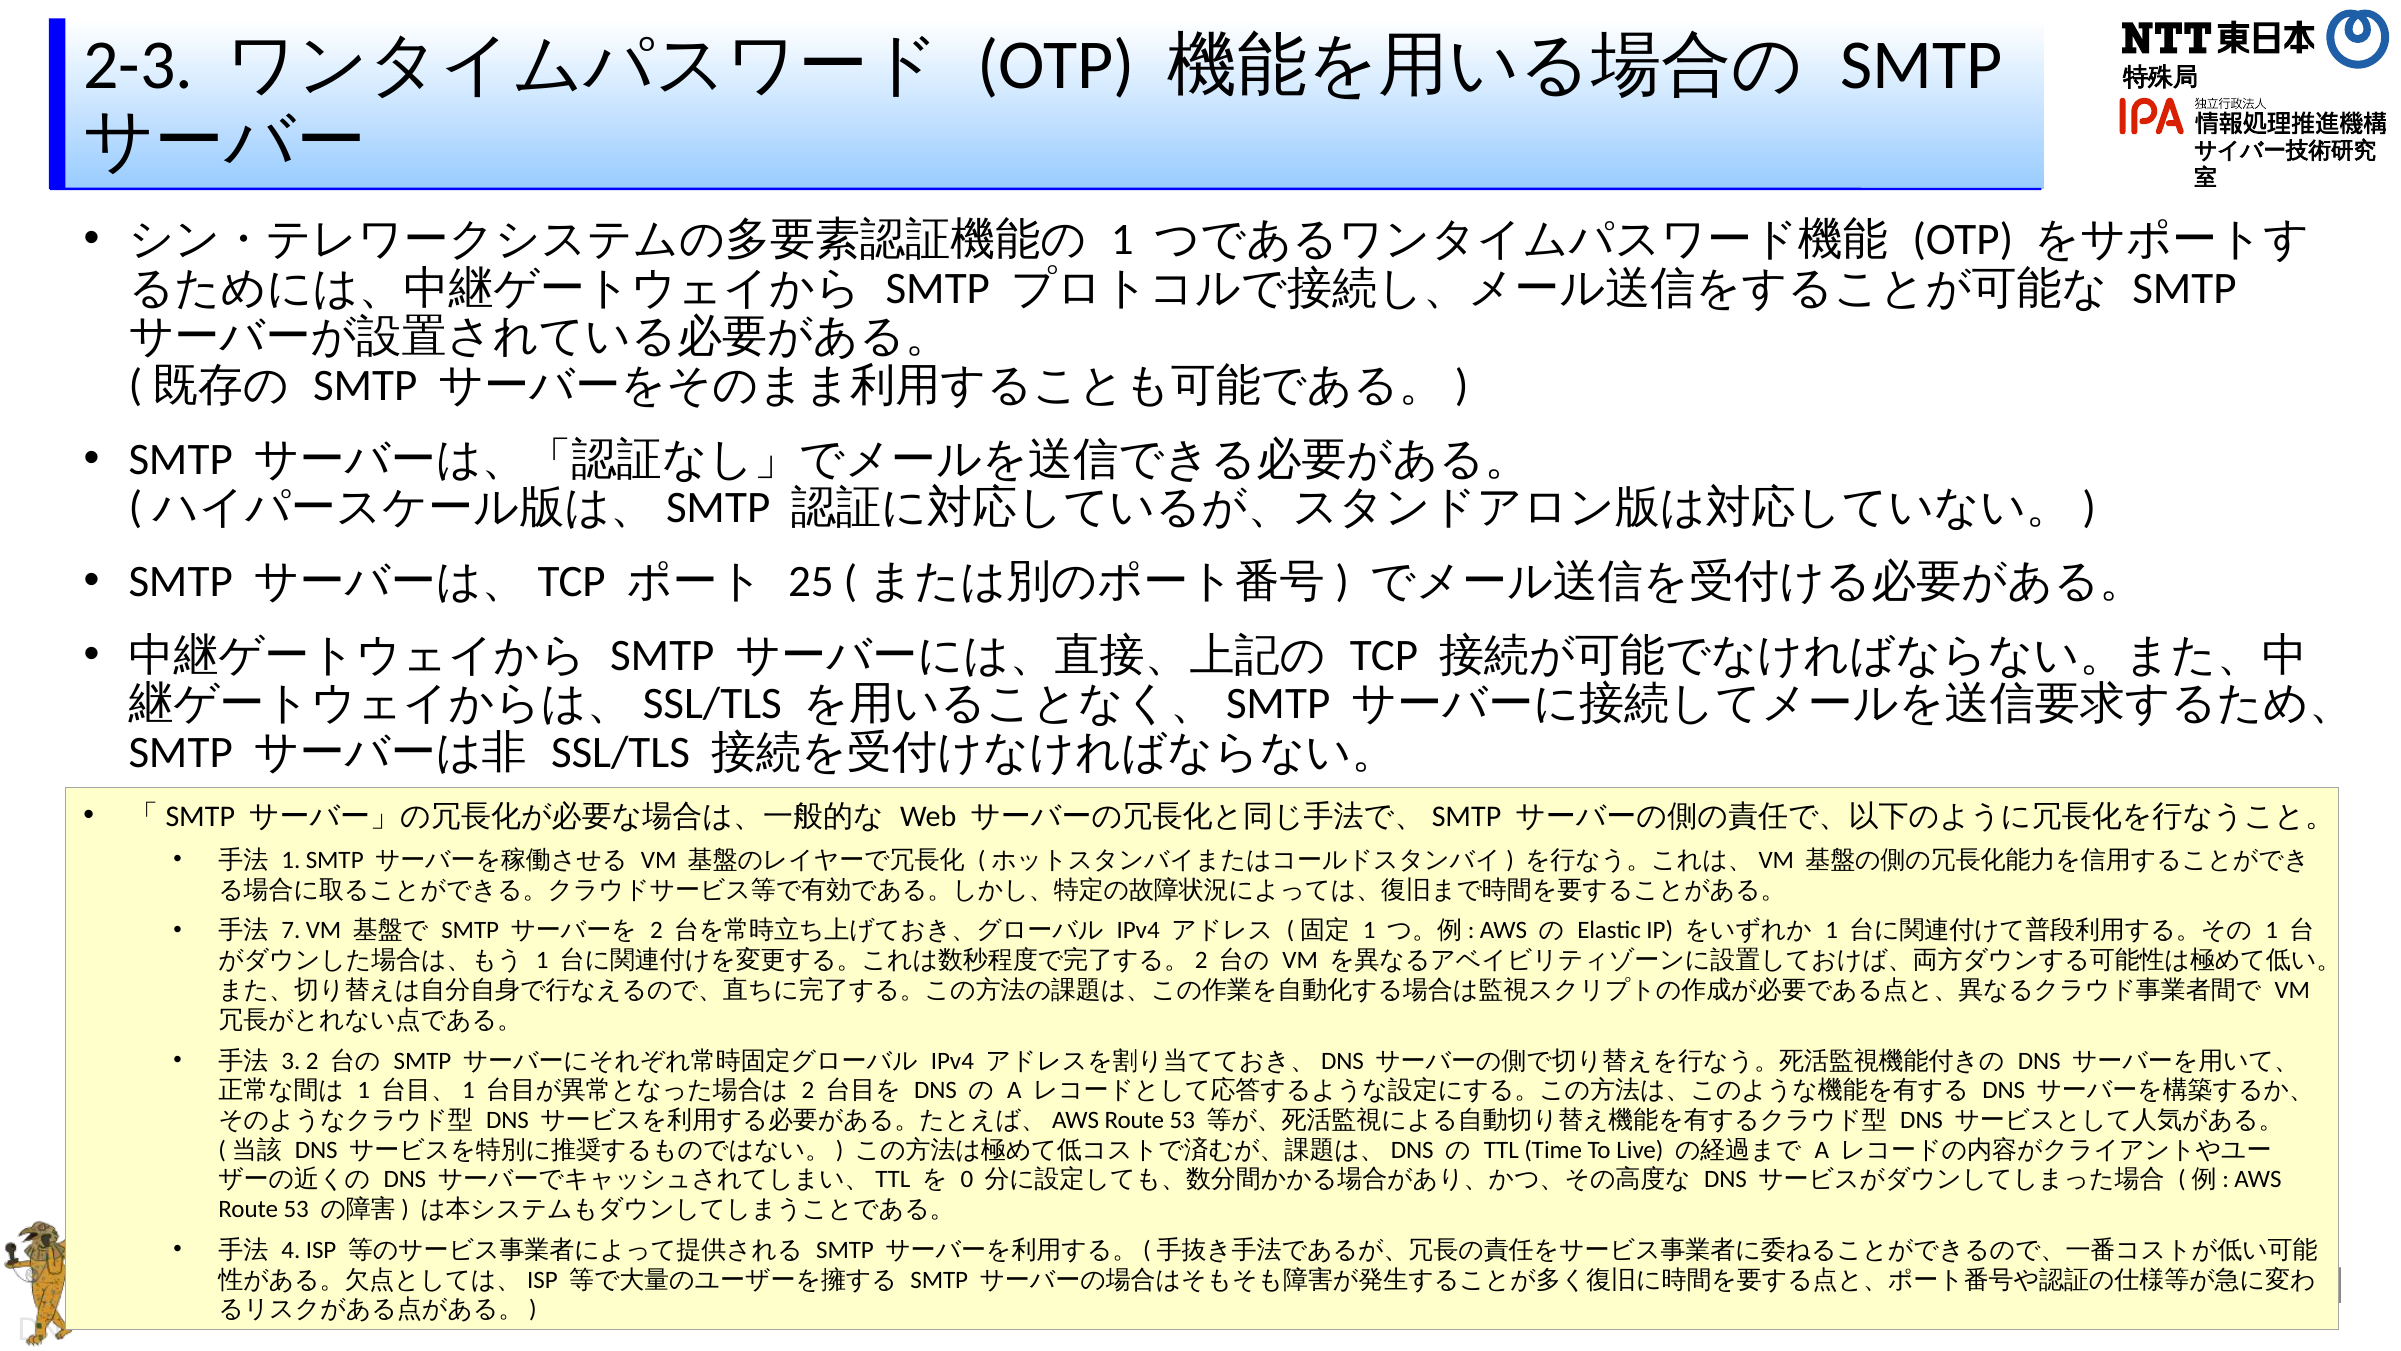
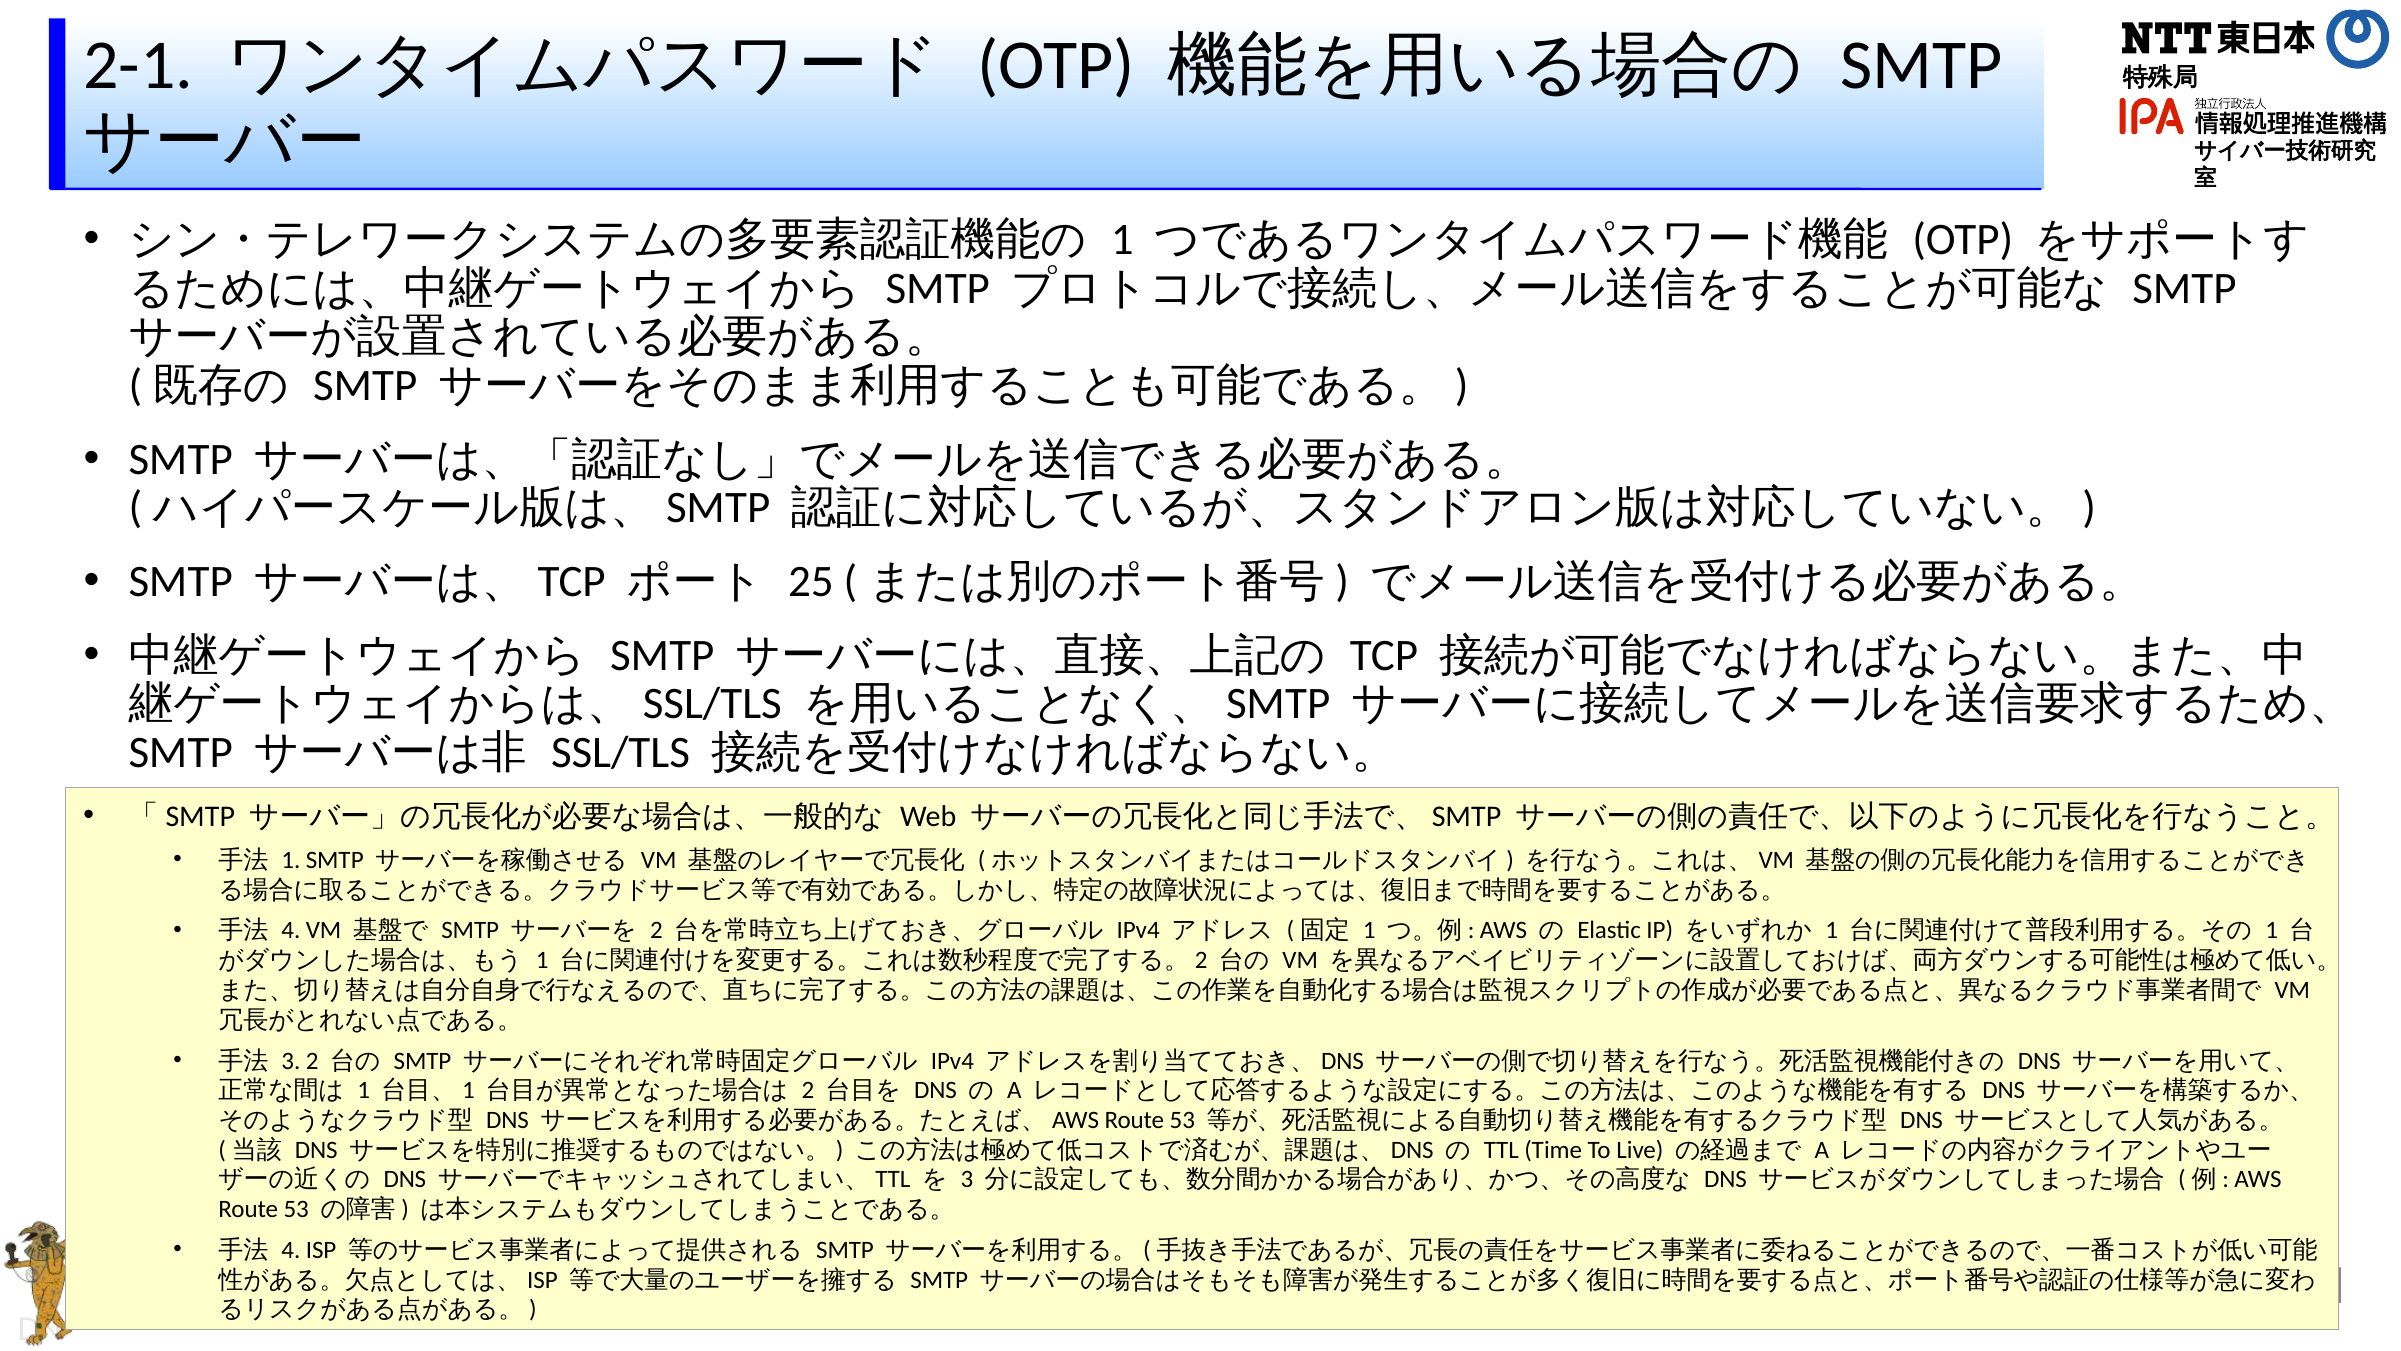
2-3: 2-3 -> 2-1
7 at (291, 930): 7 -> 4
0 at (967, 1179): 0 -> 3
